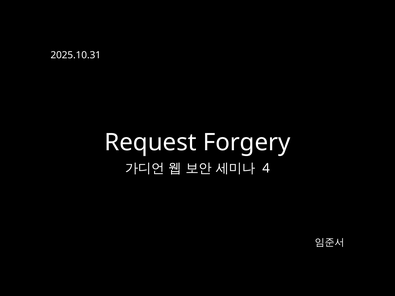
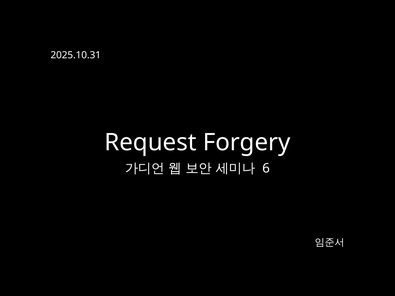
4: 4 -> 6
